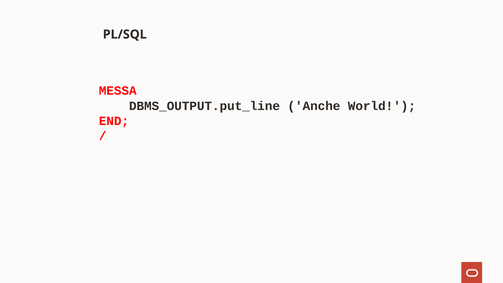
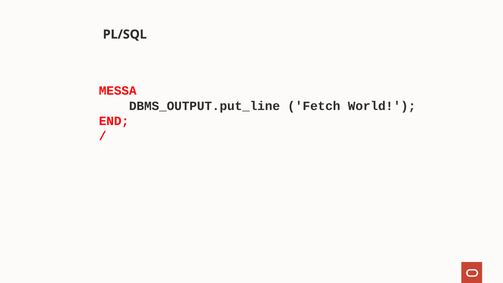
Anche: Anche -> Fetch
